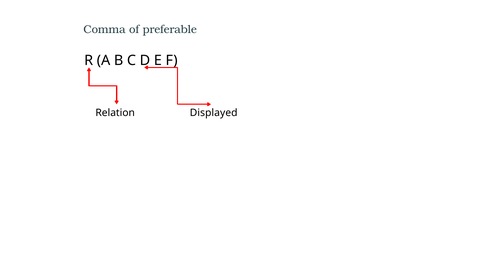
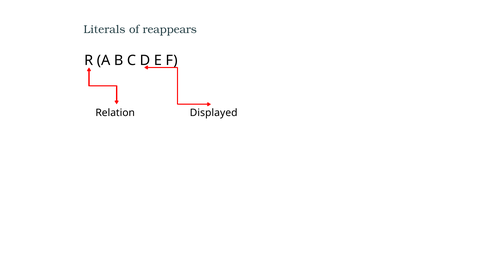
Comma: Comma -> Literals
preferable: preferable -> reappears
